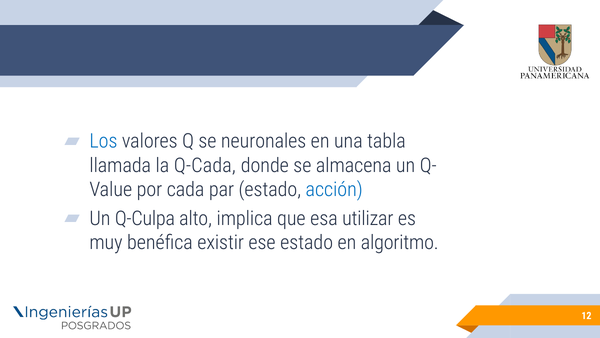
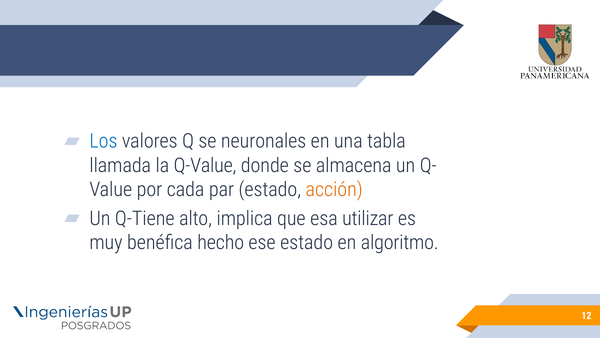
Q-Cada: Q-Cada -> Q-Value
acción colour: blue -> orange
Q-Culpa: Q-Culpa -> Q-Tiene
existir: existir -> hecho
